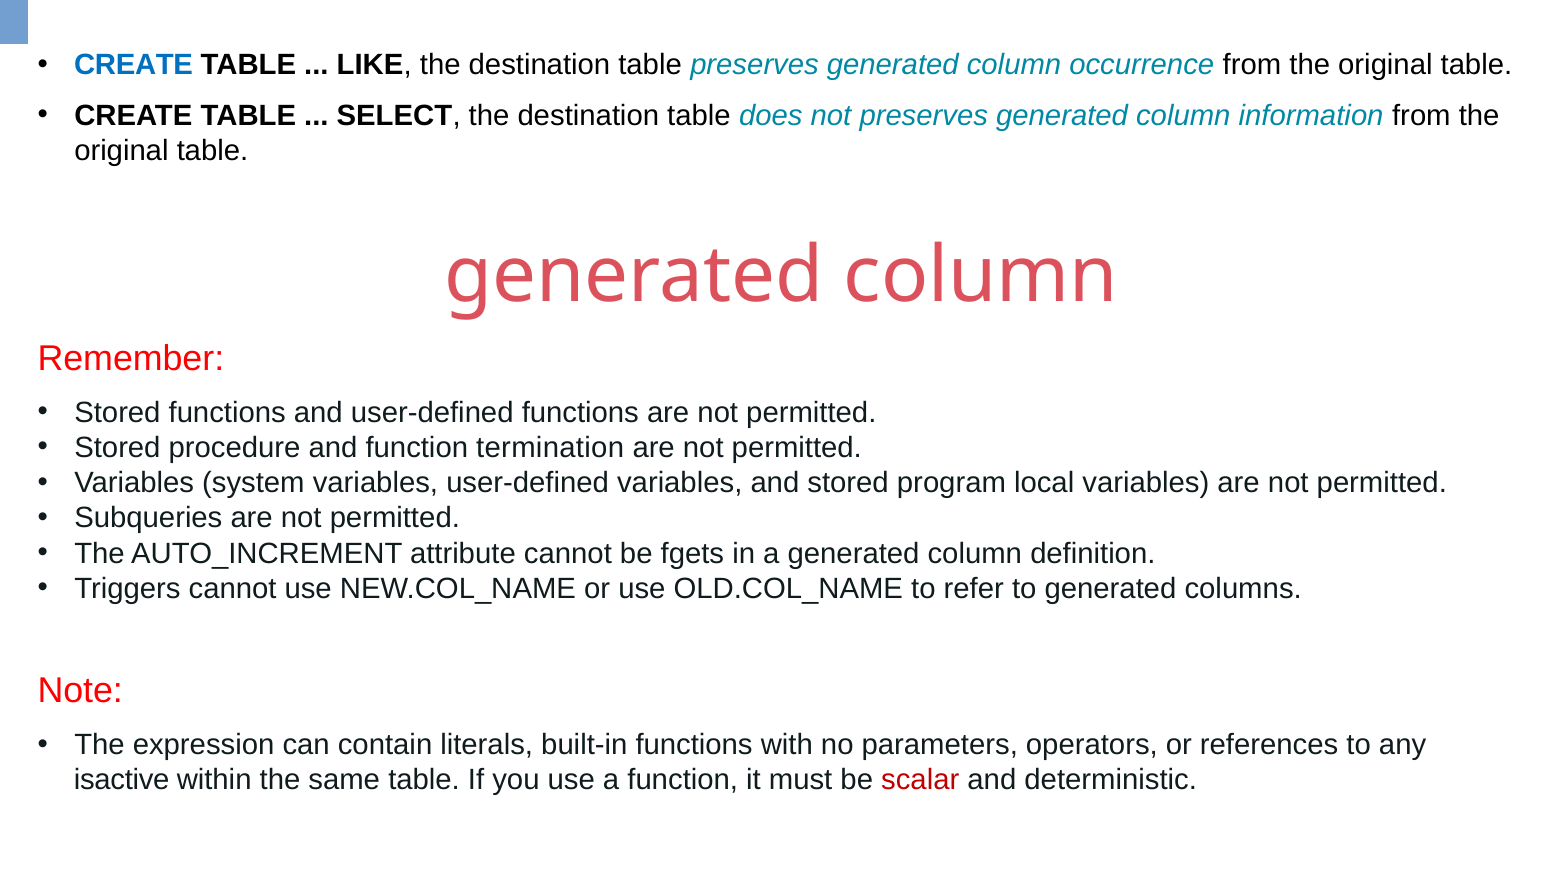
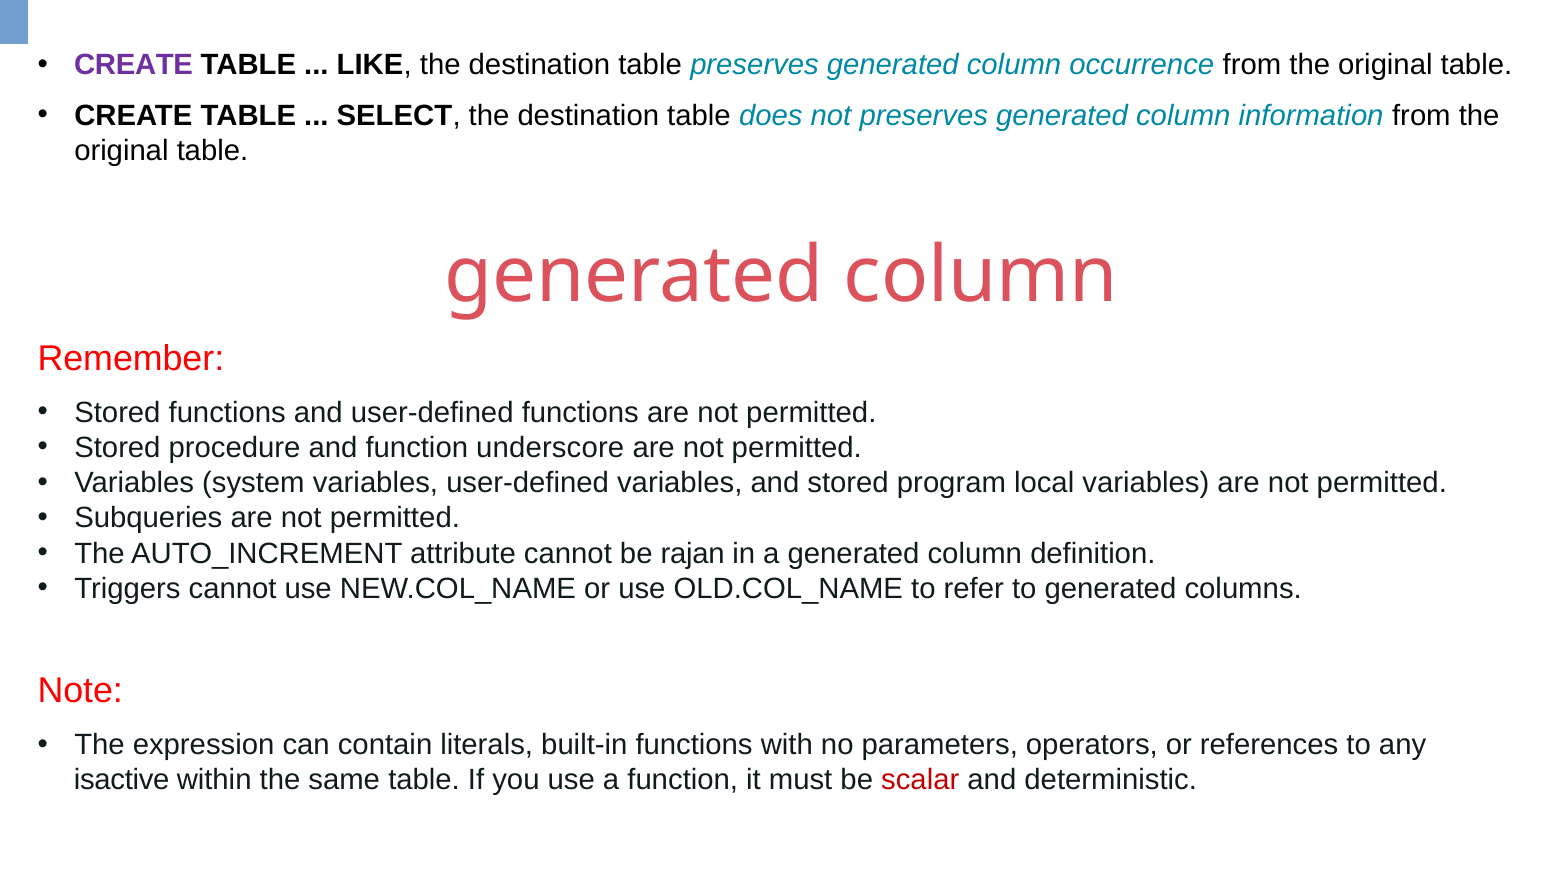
CREATE at (134, 65) colour: blue -> purple
termination: termination -> underscore
fgets: fgets -> rajan
